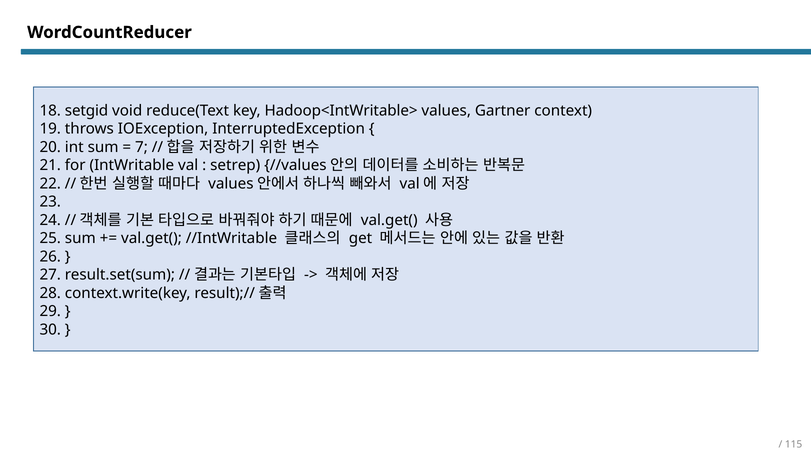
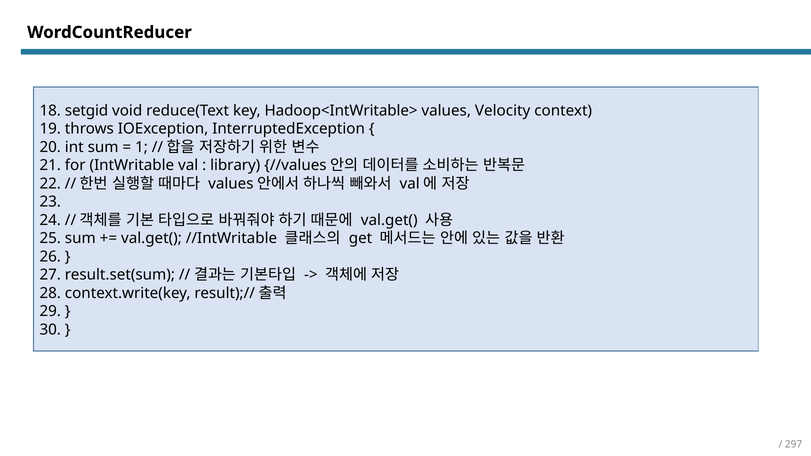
Gartner: Gartner -> Velocity
7: 7 -> 1
setrep: setrep -> library
115: 115 -> 297
